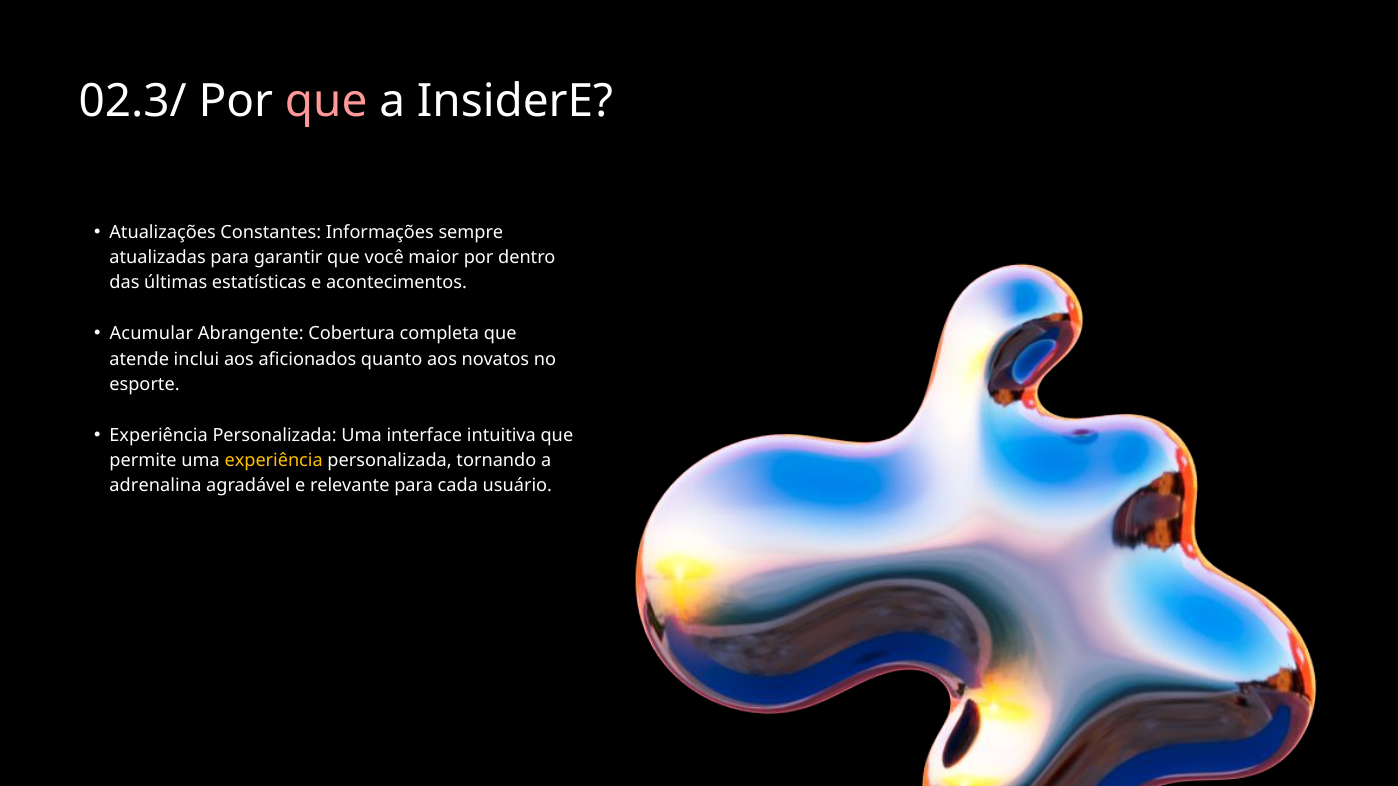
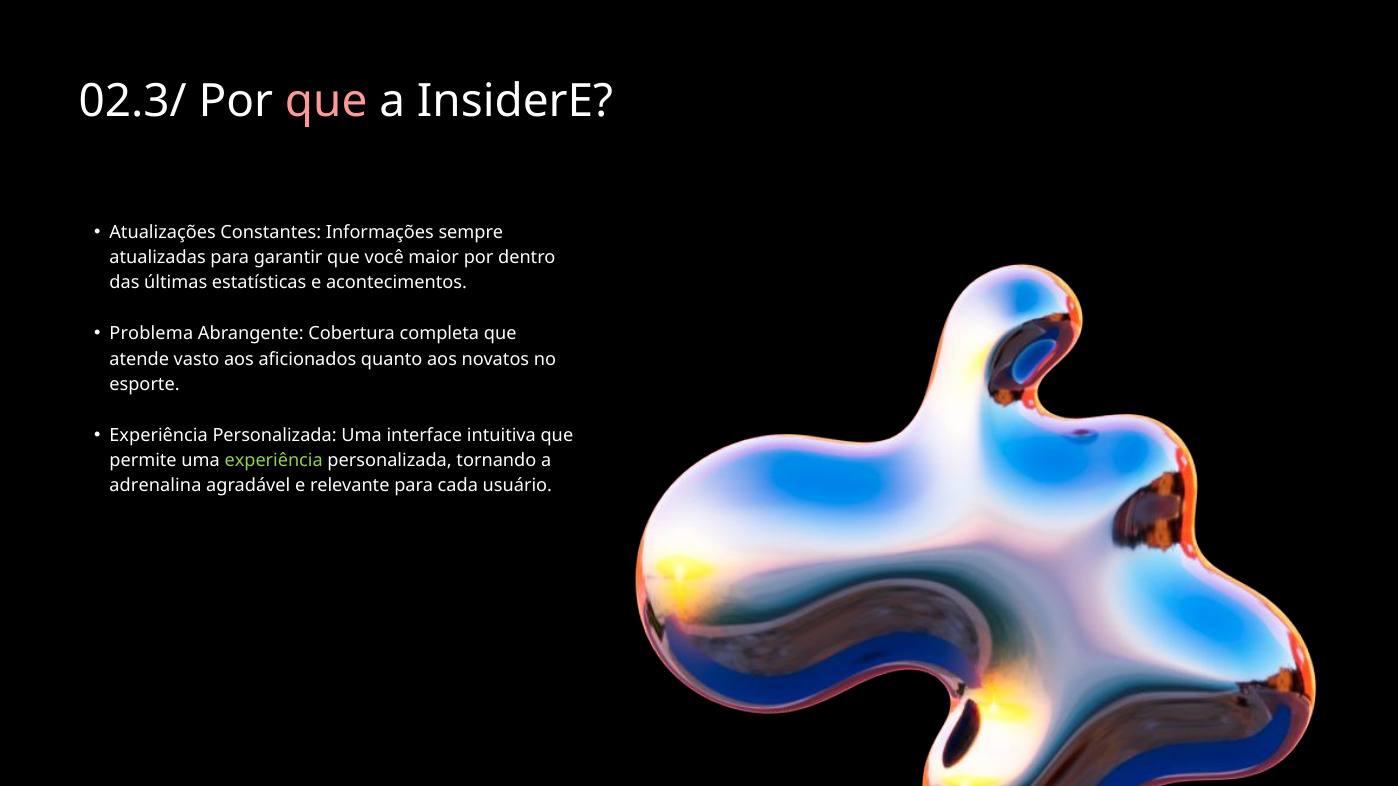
Acumular: Acumular -> Problema
inclui: inclui -> vasto
experiência at (274, 461) colour: yellow -> light green
